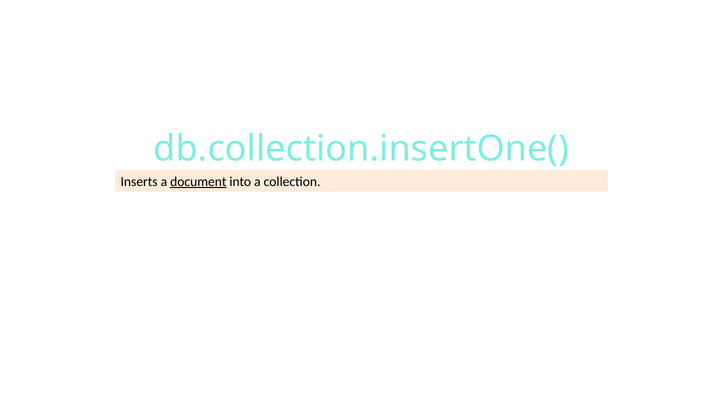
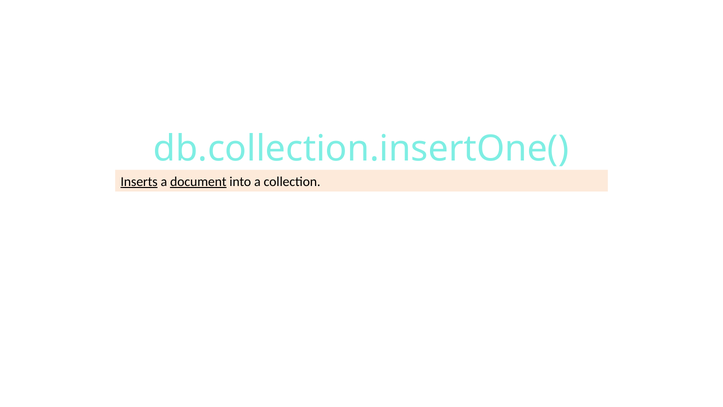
Inserts underline: none -> present
